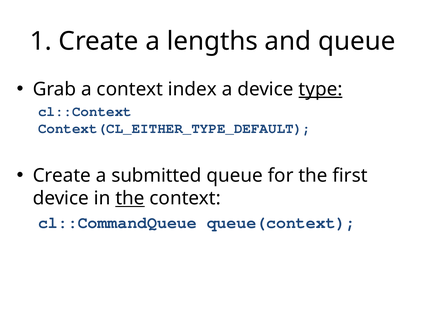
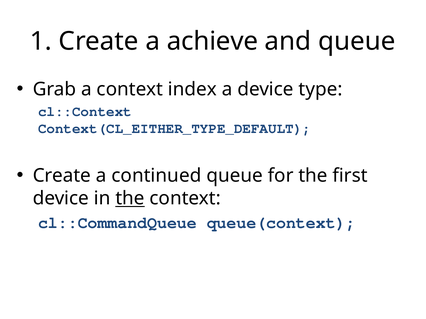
lengths: lengths -> achieve
type underline: present -> none
submitted: submitted -> continued
